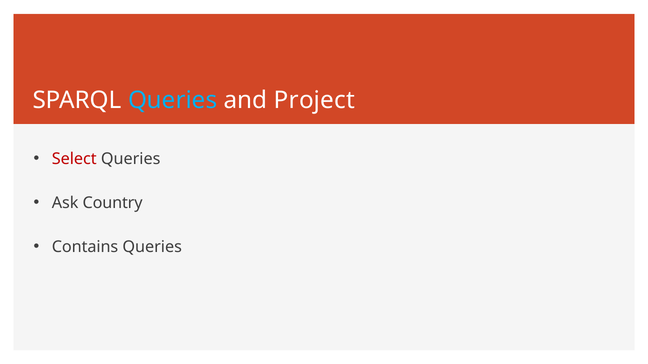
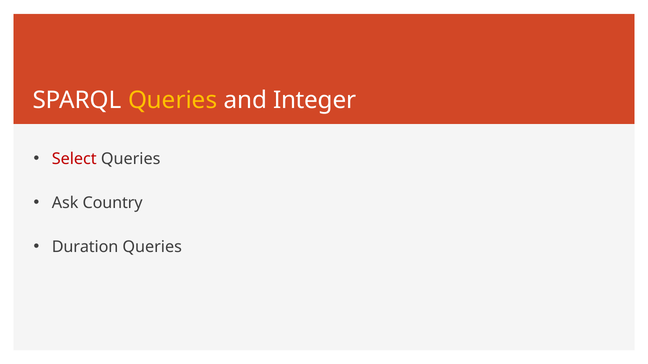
Queries at (173, 100) colour: light blue -> yellow
Project: Project -> Integer
Contains: Contains -> Duration
